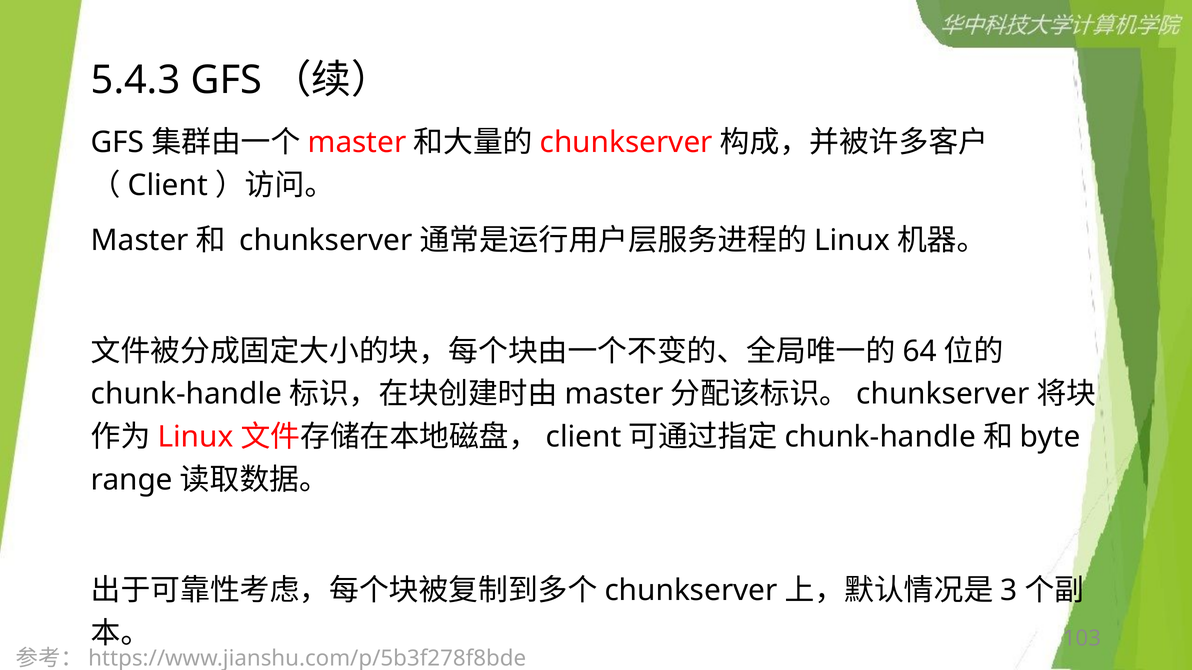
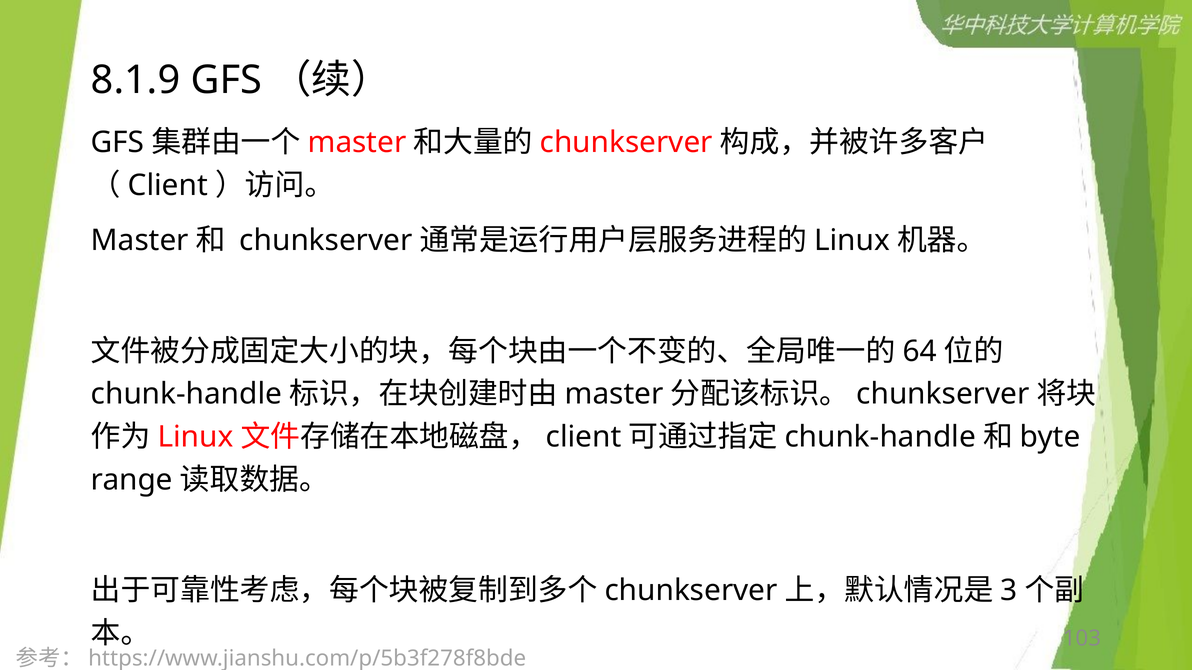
5.4.3: 5.4.3 -> 8.1.9
